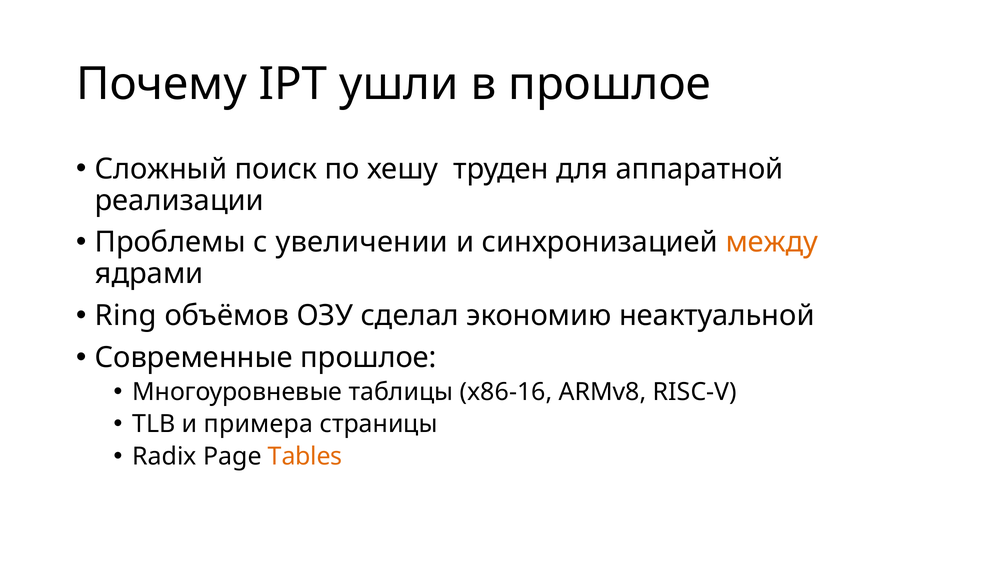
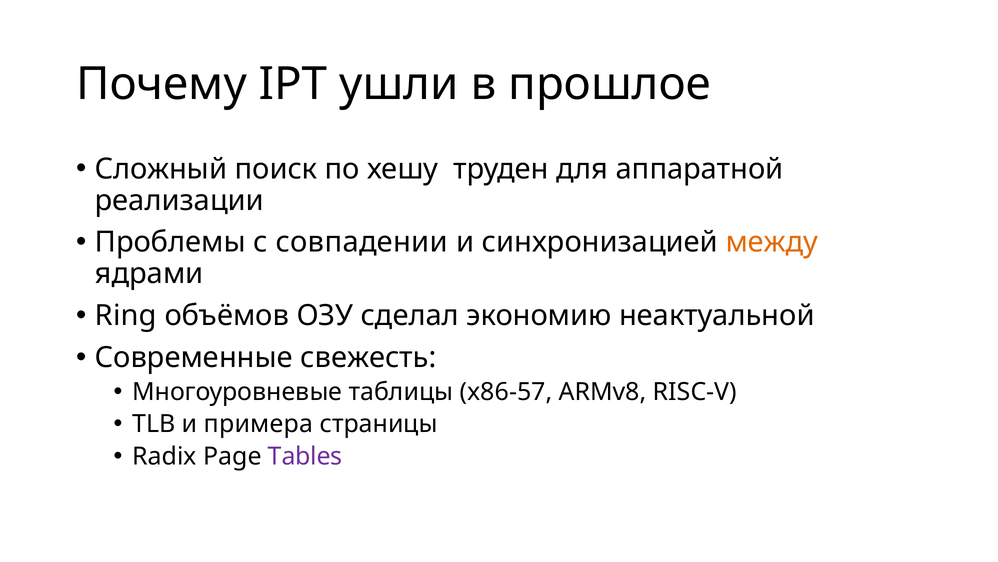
увеличении: увеличении -> совпадении
Современные прошлое: прошлое -> свежесть
x86-16: x86-16 -> x86-57
Tables colour: orange -> purple
